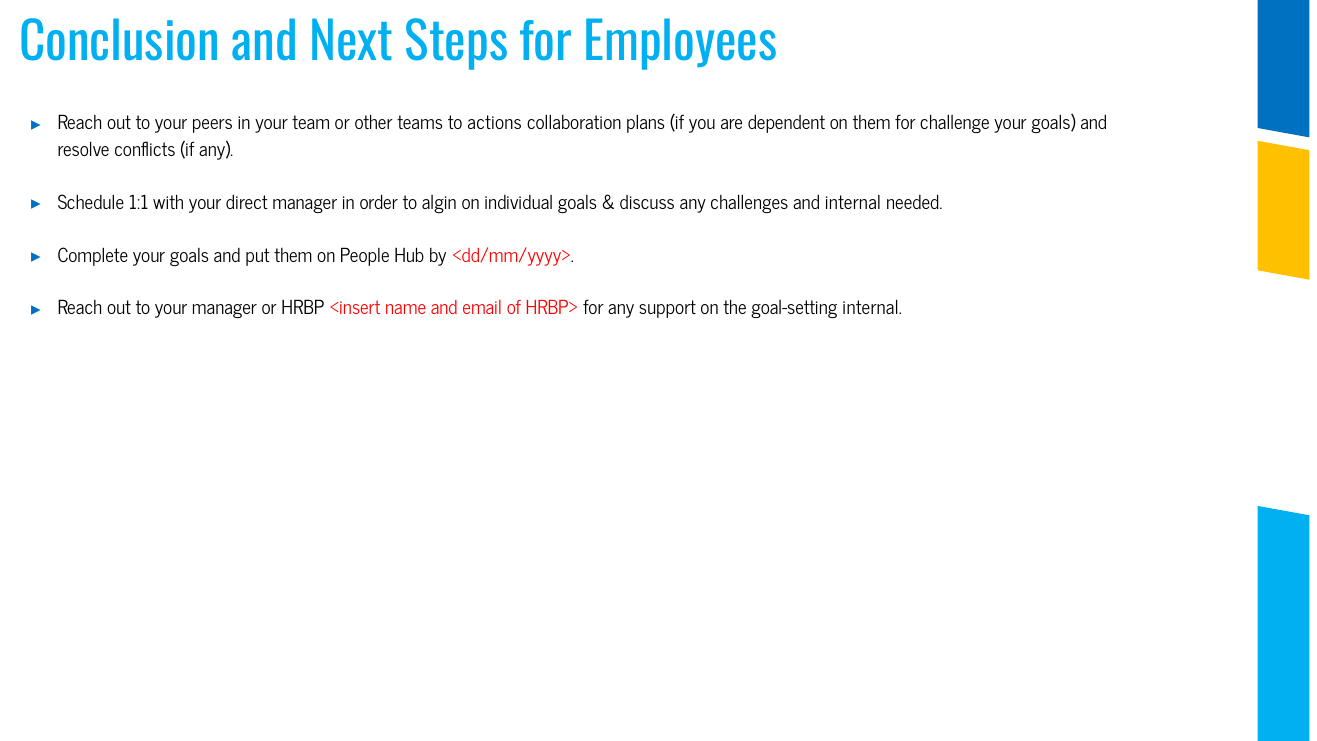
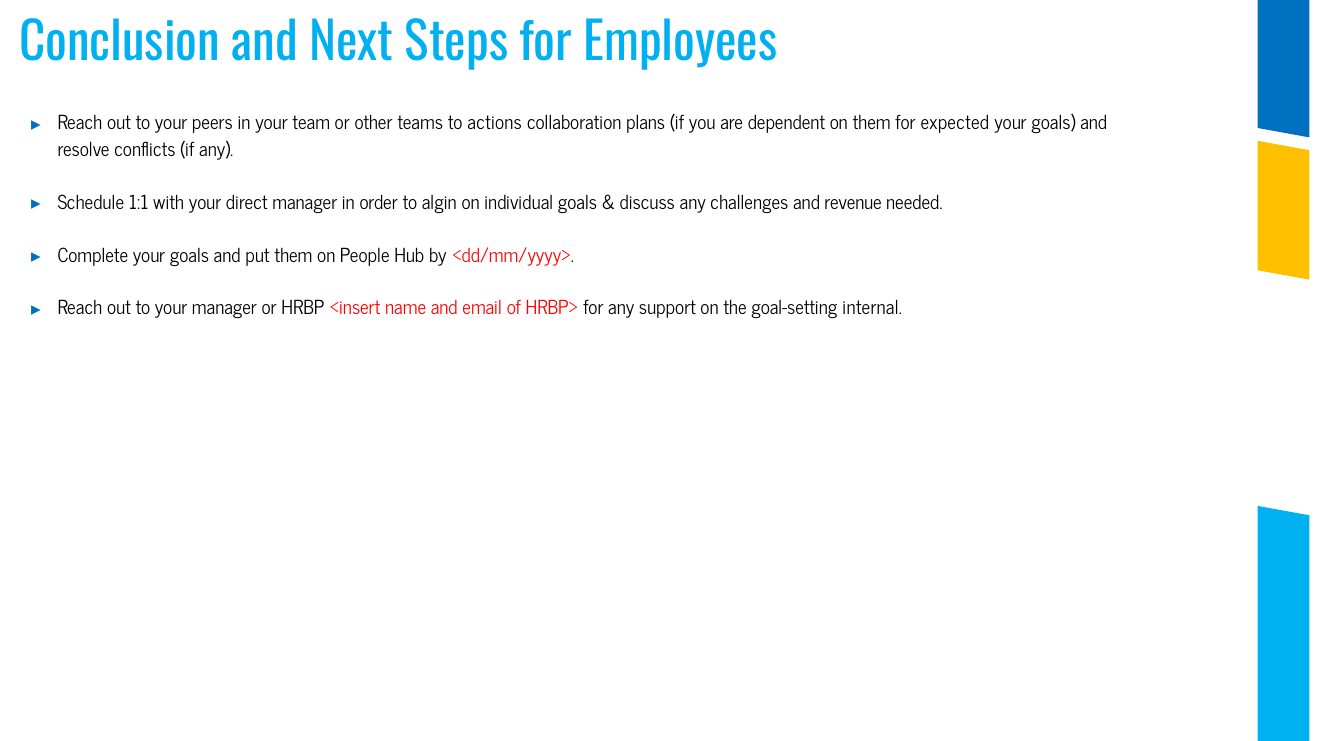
challenge: challenge -> expected
and internal: internal -> revenue
